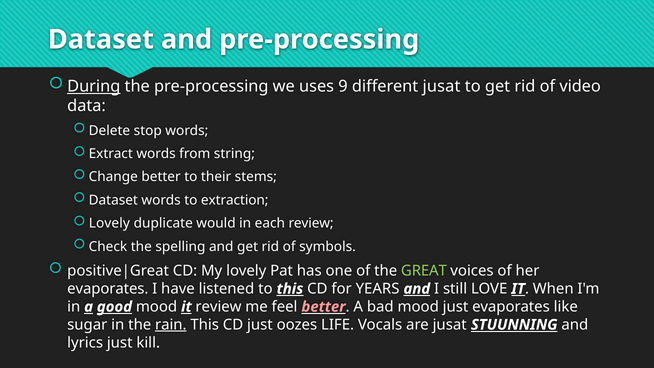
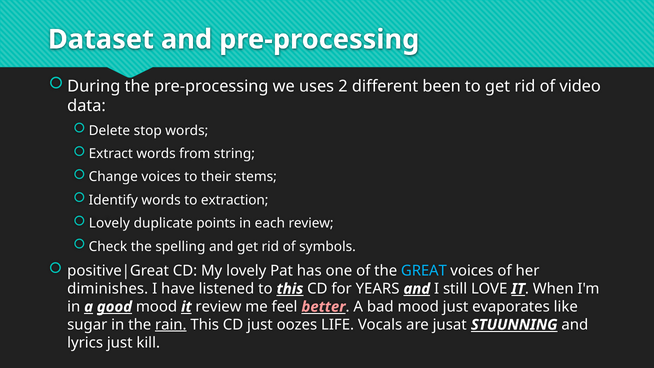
During underline: present -> none
9: 9 -> 2
different jusat: jusat -> been
Change better: better -> voices
Dataset at (113, 200): Dataset -> Identify
would: would -> points
GREAT colour: light green -> light blue
evaporates at (108, 289): evaporates -> diminishes
